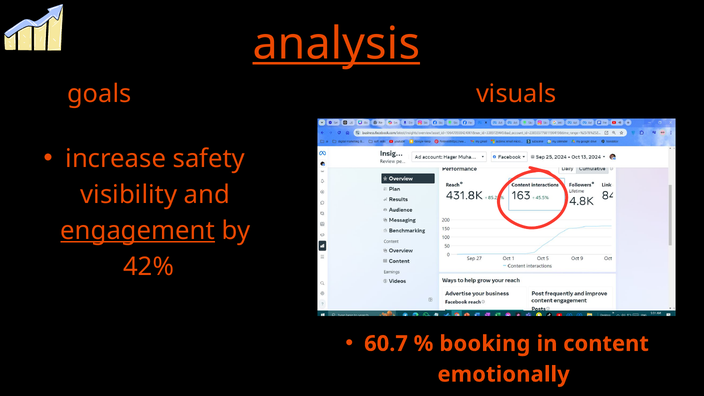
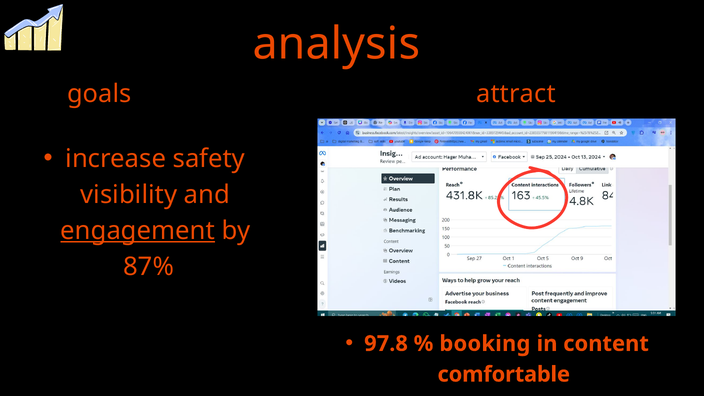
analysis underline: present -> none
visuals: visuals -> attract
42%: 42% -> 87%
60.7: 60.7 -> 97.8
emotionally: emotionally -> comfortable
